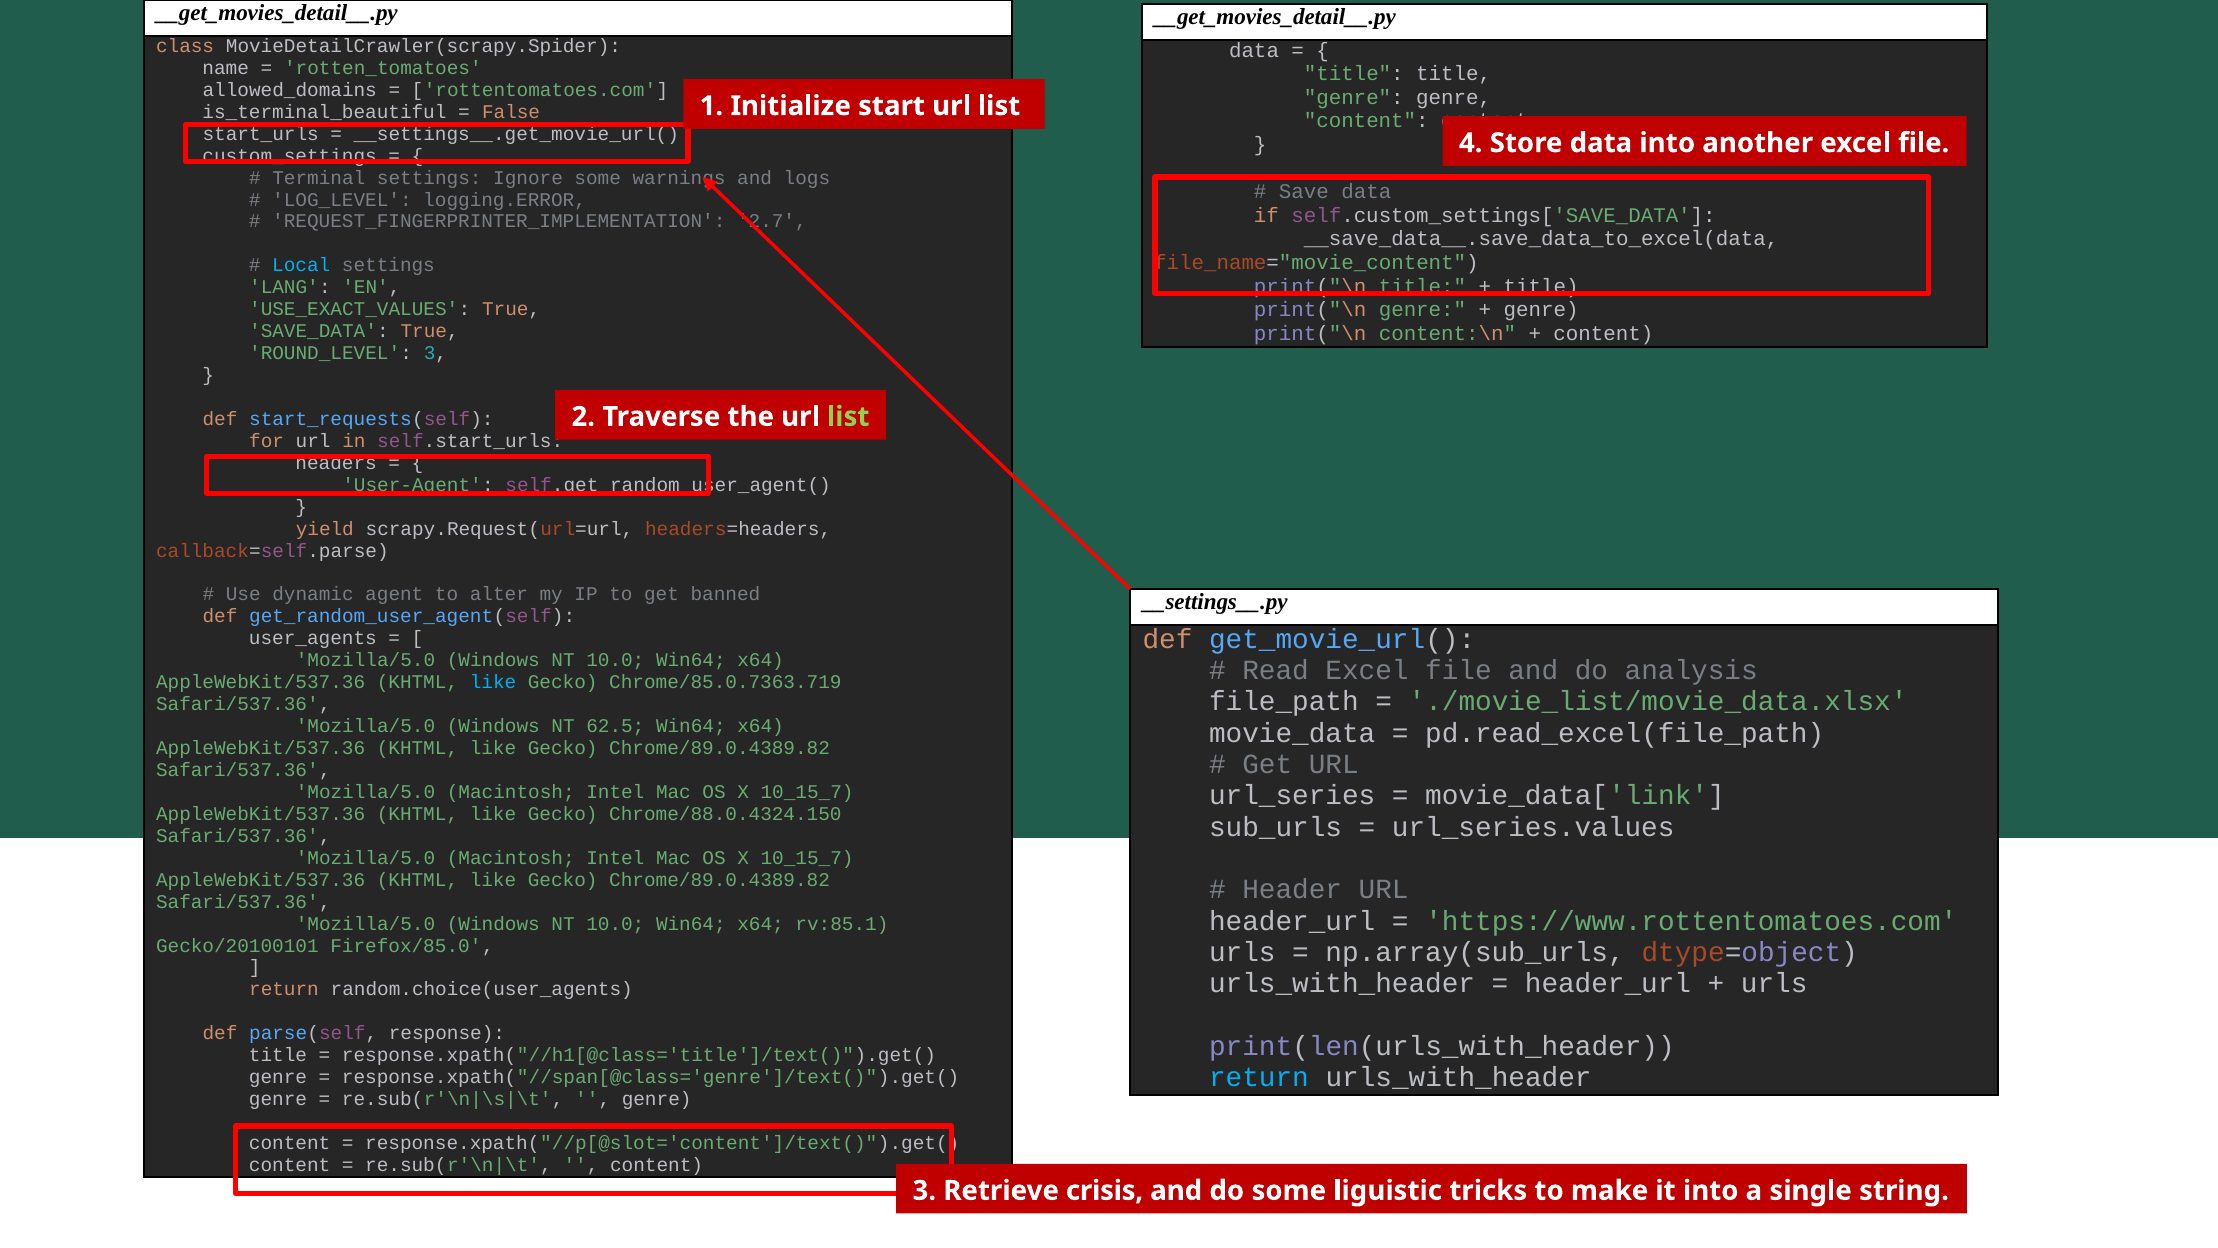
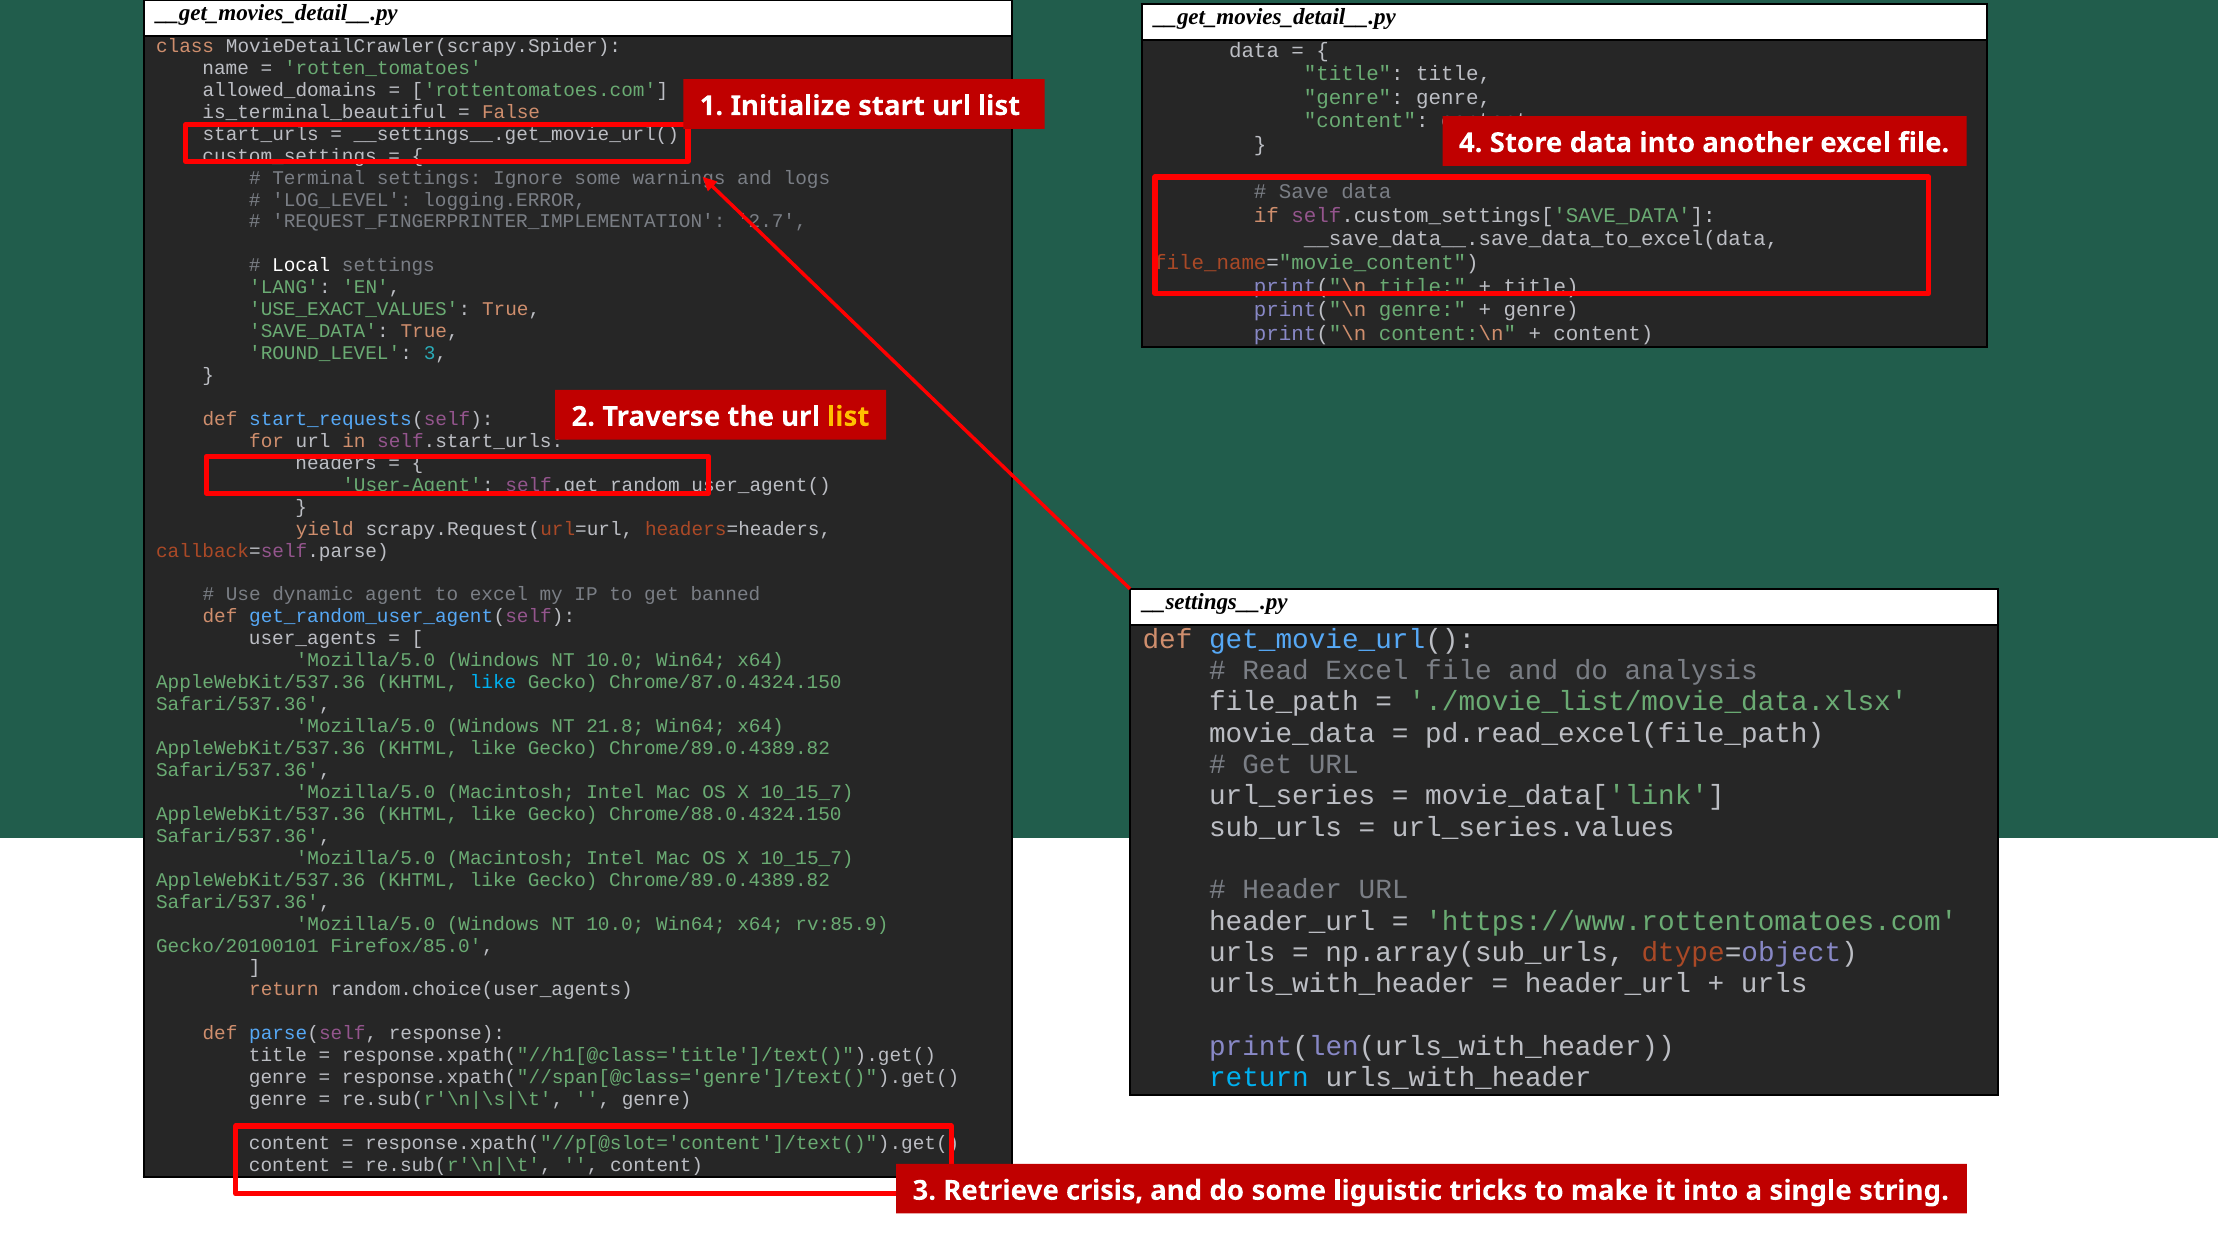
Local colour: light blue -> white
list at (848, 417) colour: light green -> yellow
to alter: alter -> excel
Chrome/85.0.7363.719: Chrome/85.0.7363.719 -> Chrome/87.0.4324.150
62.5: 62.5 -> 21.8
rv:85.1: rv:85.1 -> rv:85.9
